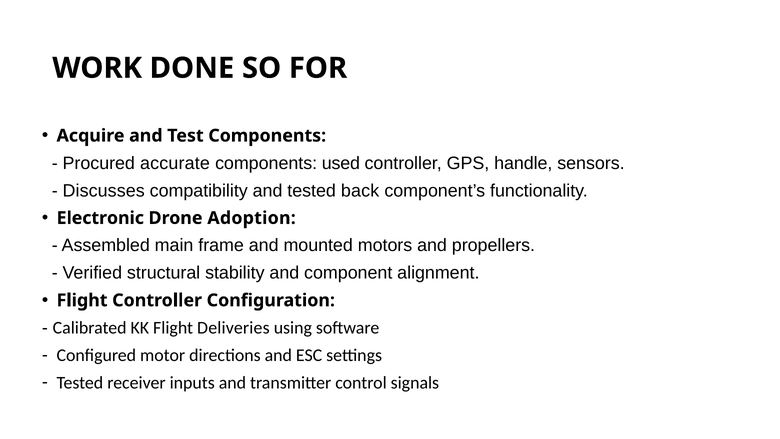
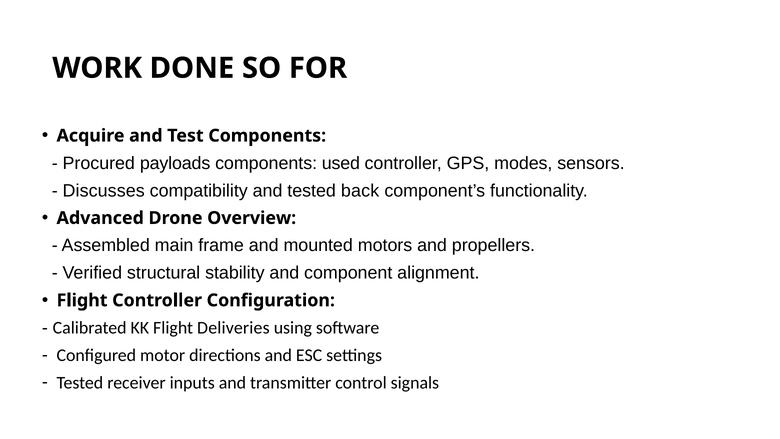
accurate: accurate -> payloads
handle: handle -> modes
Electronic: Electronic -> Advanced
Adoption: Adoption -> Overview
